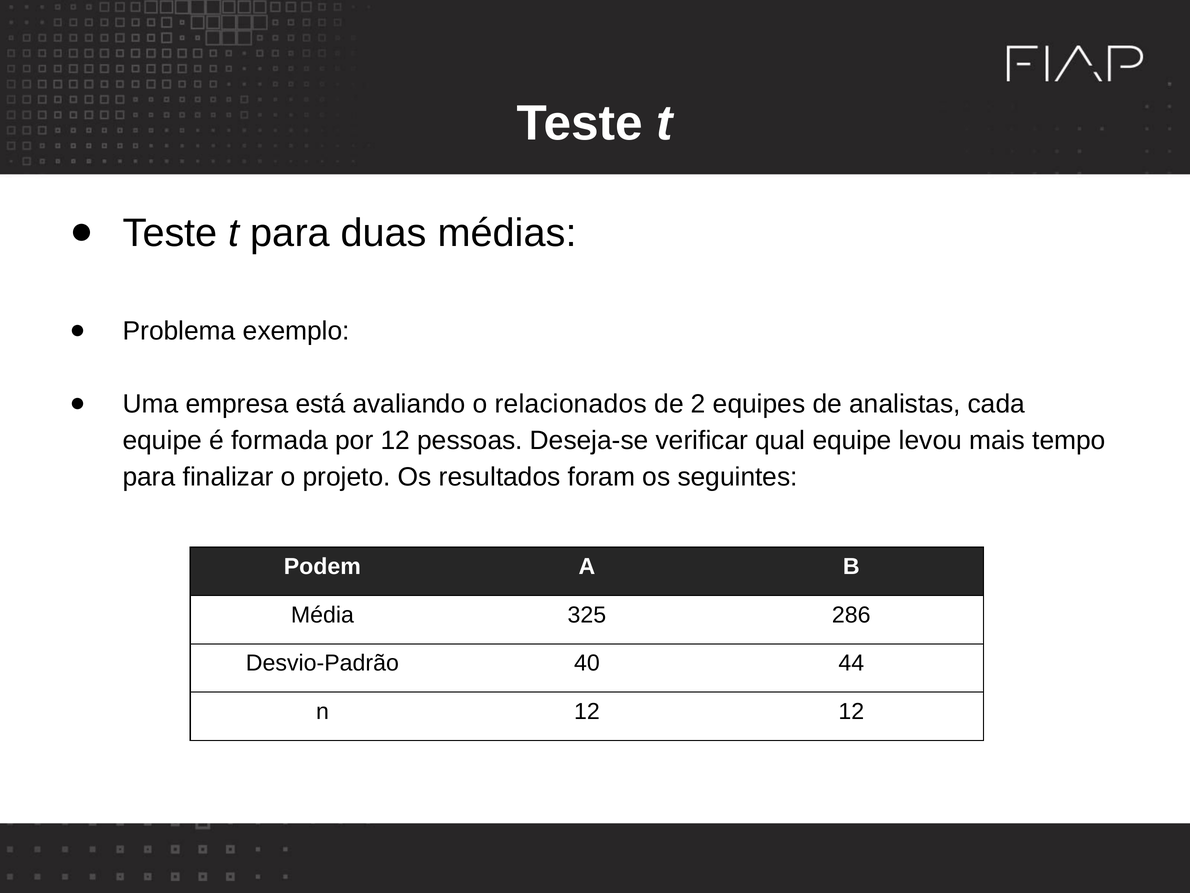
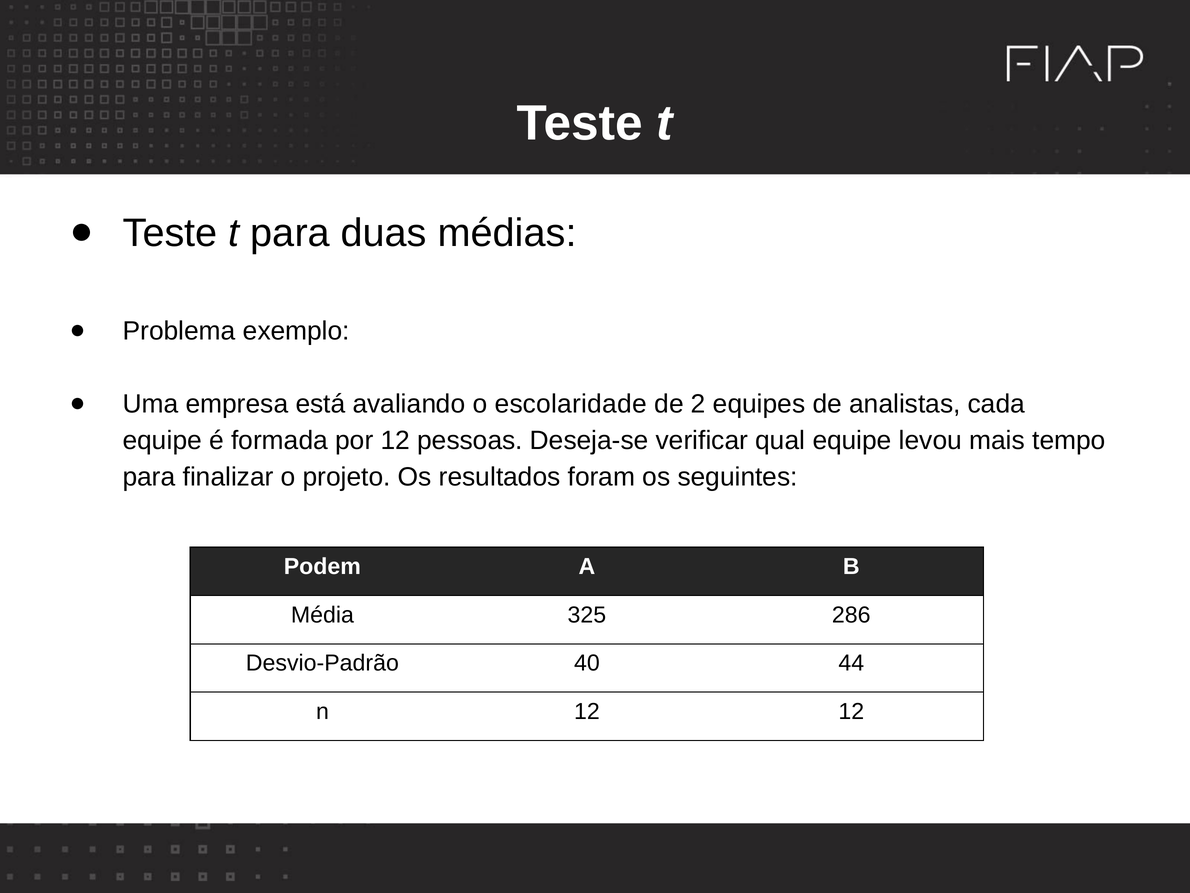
relacionados: relacionados -> escolaridade
